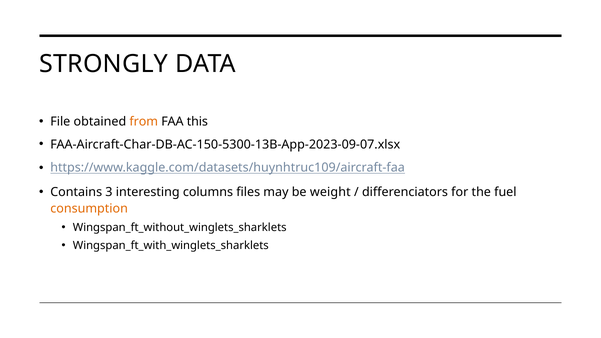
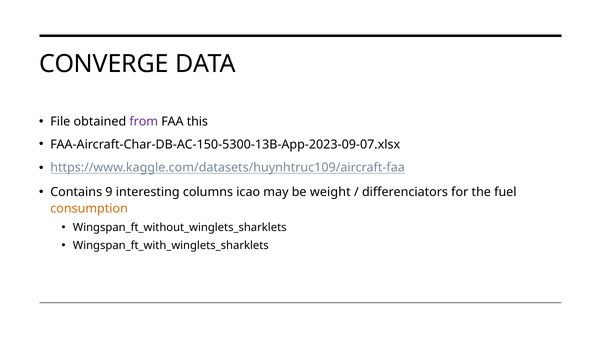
STRONGLY: STRONGLY -> CONVERGE
from colour: orange -> purple
3: 3 -> 9
files: files -> icao
